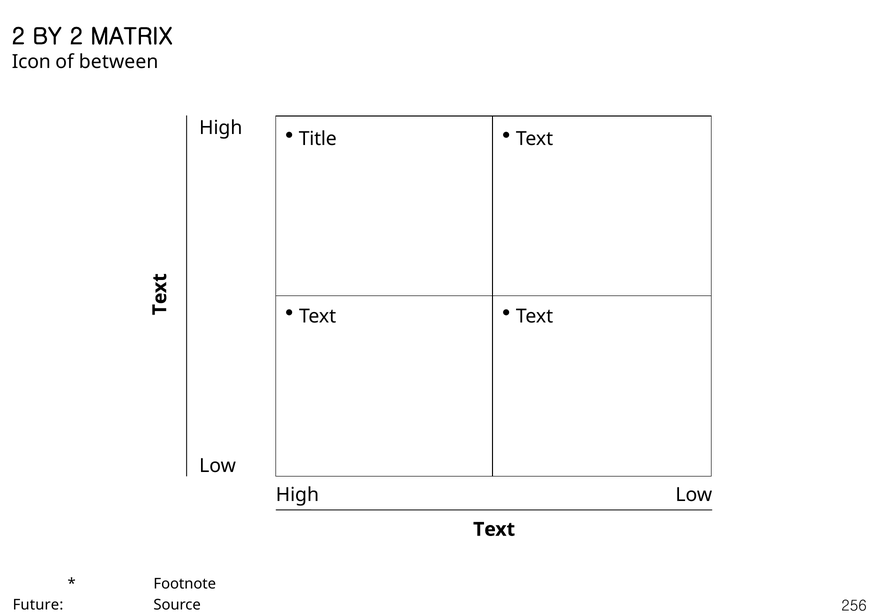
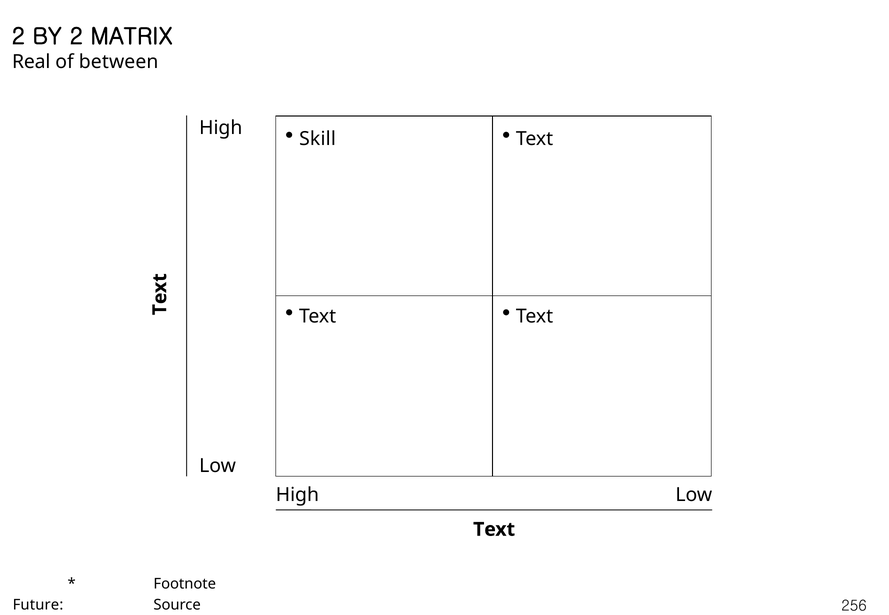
Icon: Icon -> Real
Title: Title -> Skill
